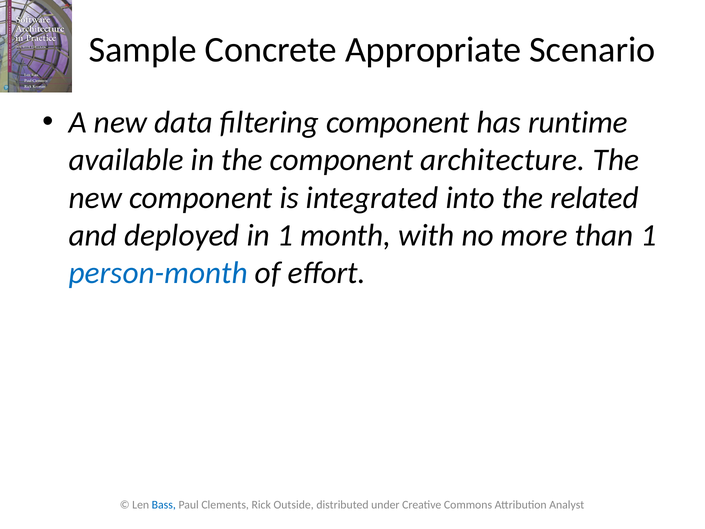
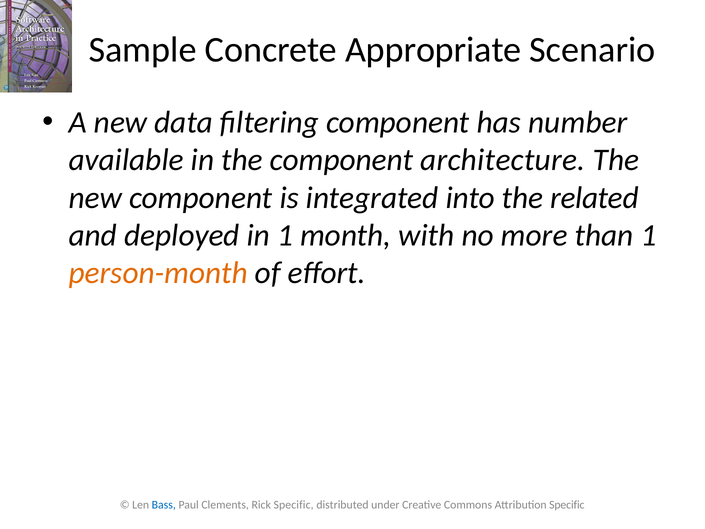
runtime: runtime -> number
person-month colour: blue -> orange
Rick Outside: Outside -> Specific
Attribution Analyst: Analyst -> Specific
